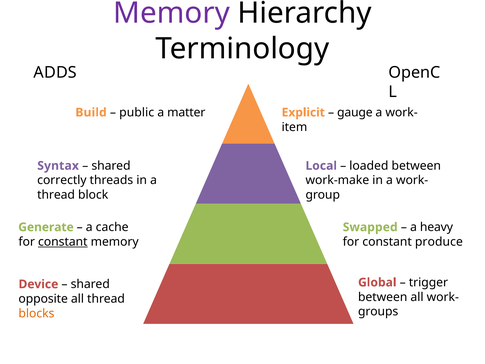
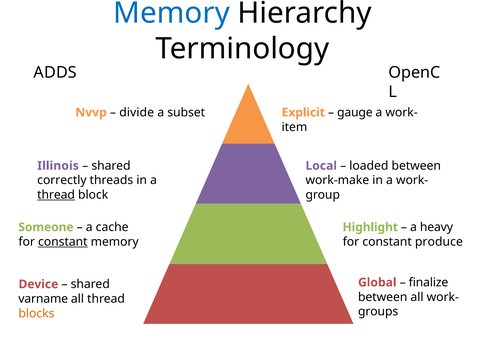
Memory at (172, 13) colour: purple -> blue
Build: Build -> Nvvp
public: public -> divide
matter: matter -> subset
Syntax: Syntax -> Illinois
thread at (56, 195) underline: none -> present
Generate: Generate -> Someone
Swapped: Swapped -> Highlight
trigger: trigger -> finalize
opposite: opposite -> varname
